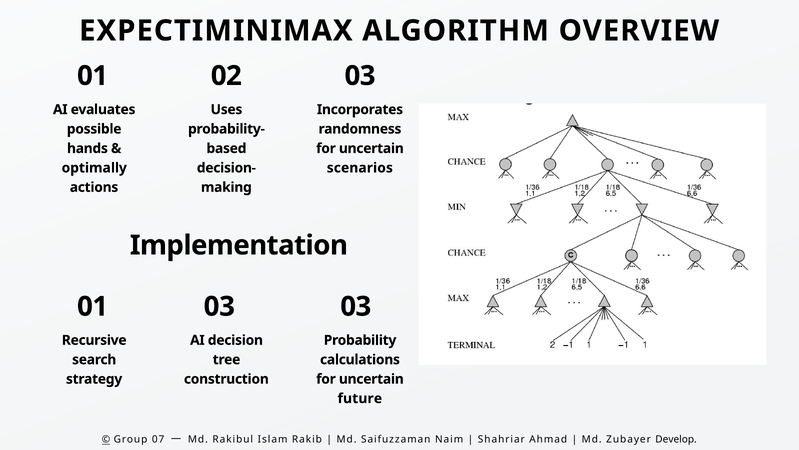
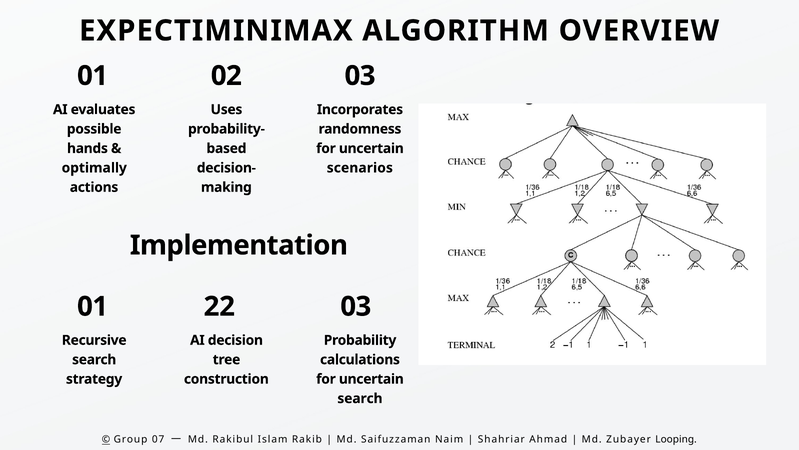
01 03: 03 -> 22
future at (360, 398): future -> search
Develop: Develop -> Looping
